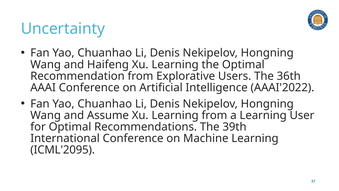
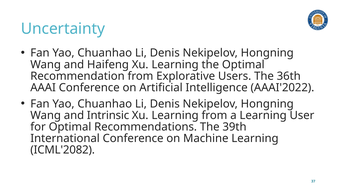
Assume: Assume -> Intrinsic
ICML'2095: ICML'2095 -> ICML'2082
